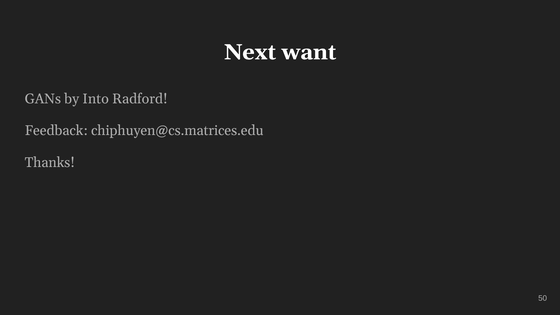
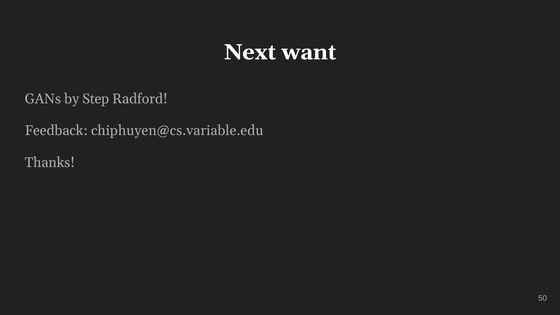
Into: Into -> Step
chiphuyen@cs.matrices.edu: chiphuyen@cs.matrices.edu -> chiphuyen@cs.variable.edu
